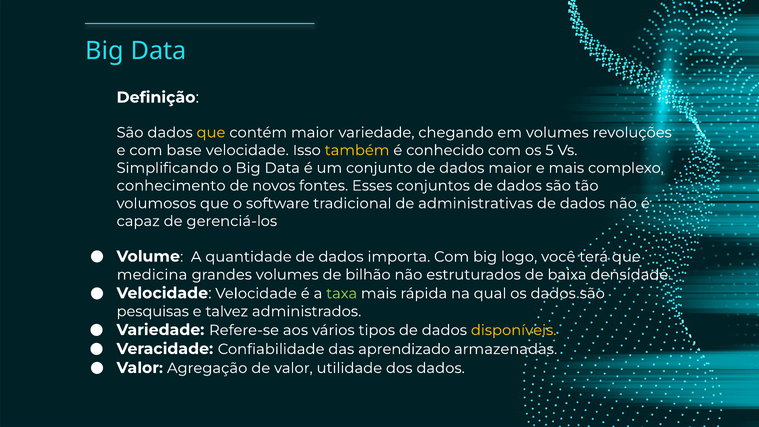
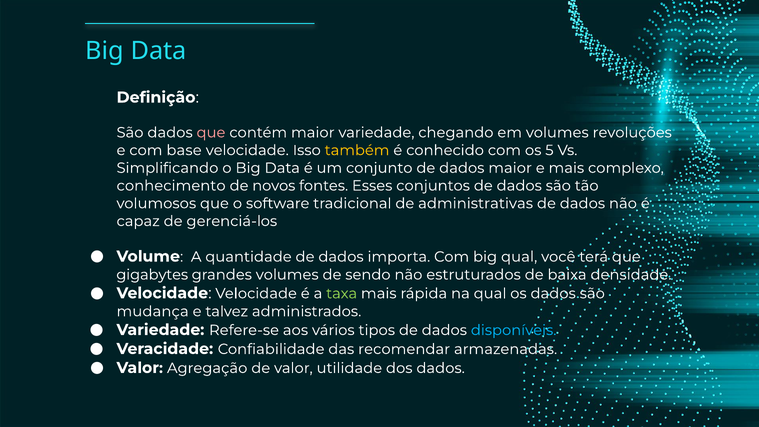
que at (211, 133) colour: yellow -> pink
big logo: logo -> qual
medicina: medicina -> gigabytes
bilhão: bilhão -> sendo
pesquisas: pesquisas -> mudança
disponíveis colour: yellow -> light blue
aprendizado: aprendizado -> recomendar
